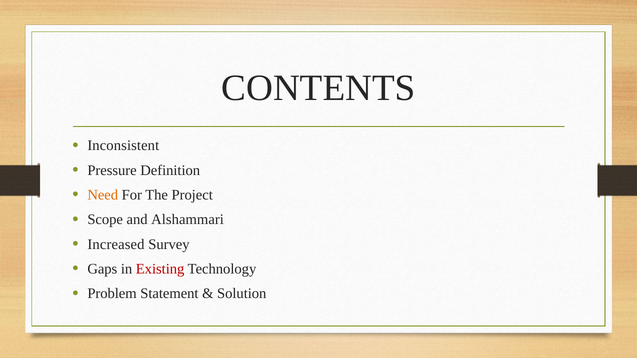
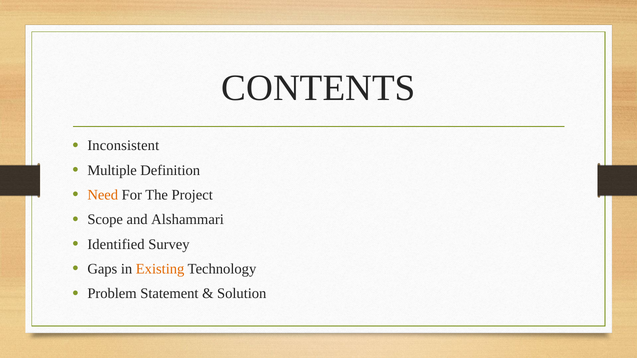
Pressure: Pressure -> Multiple
Increased: Increased -> Identified
Existing colour: red -> orange
